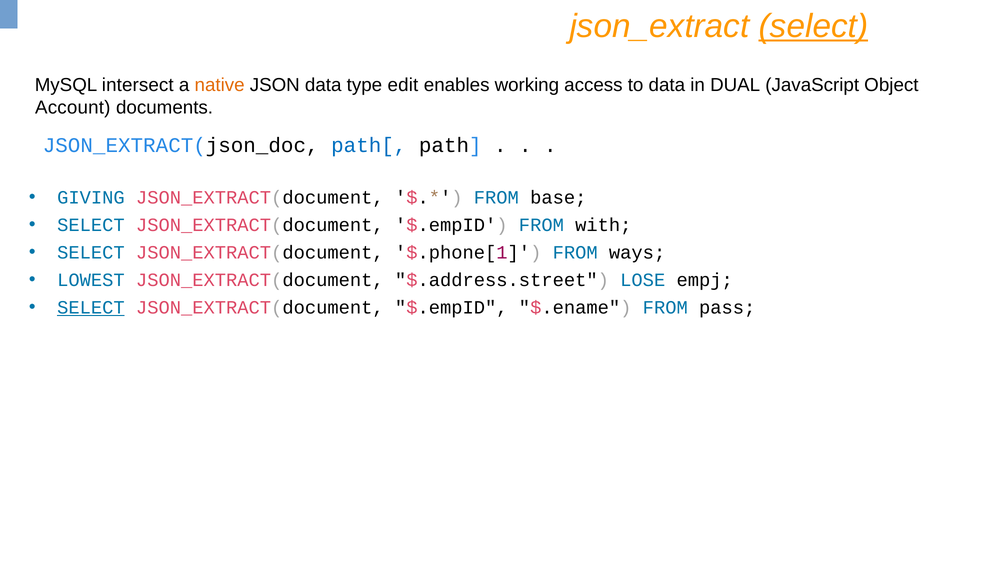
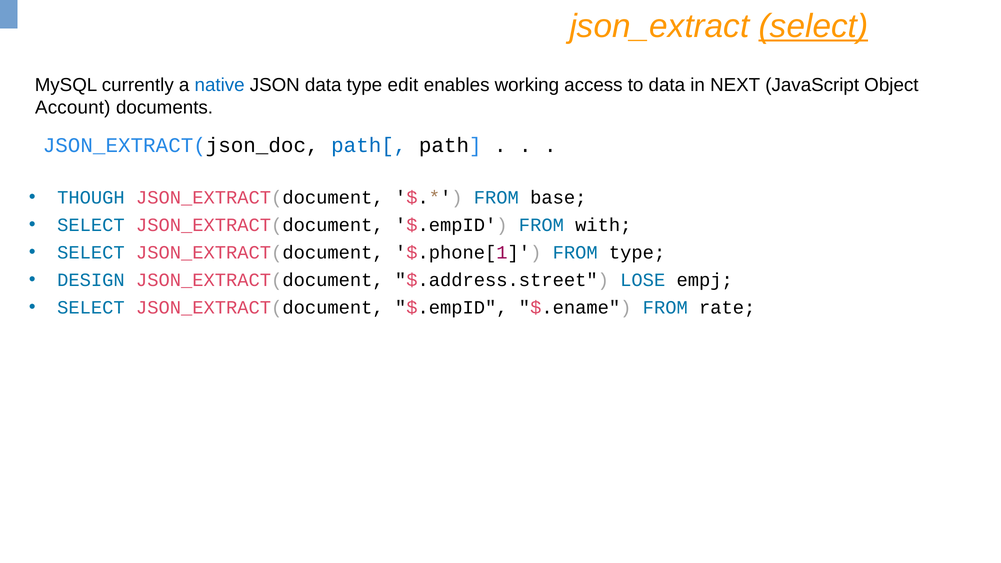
intersect: intersect -> currently
native colour: orange -> blue
DUAL: DUAL -> NEXT
GIVING: GIVING -> THOUGH
FROM ways: ways -> type
LOWEST: LOWEST -> DESIGN
SELECT at (91, 307) underline: present -> none
pass: pass -> rate
